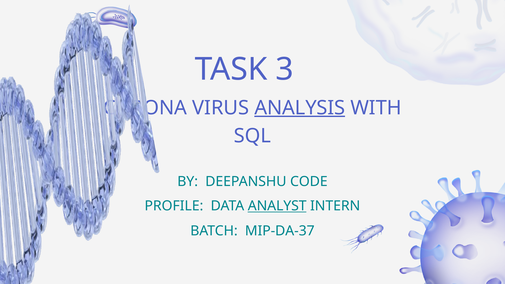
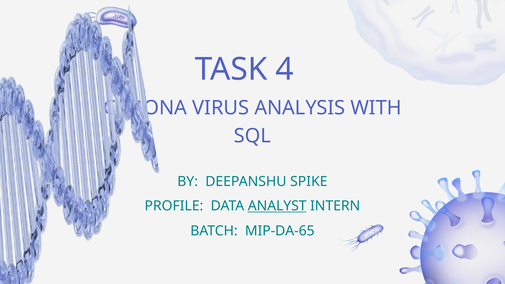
3: 3 -> 4
ANALYSIS underline: present -> none
CODE: CODE -> SPIKE
MIP-DA-37: MIP-DA-37 -> MIP-DA-65
